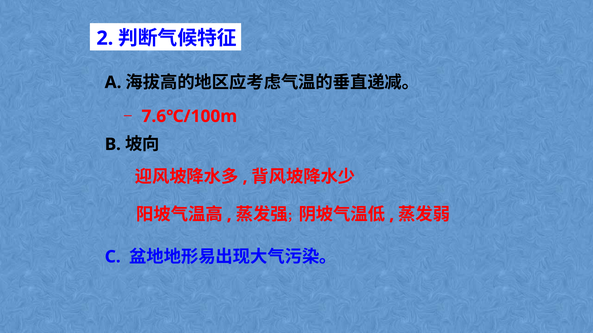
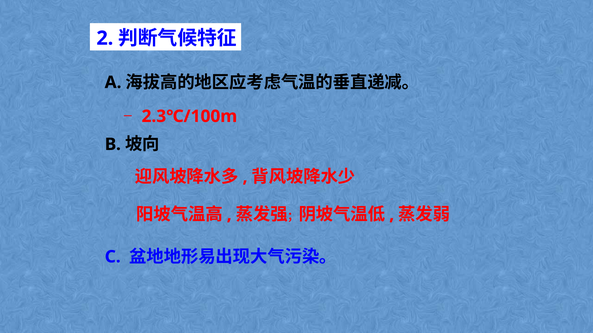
7.6℃/100m: 7.6℃/100m -> 2.3℃/100m
